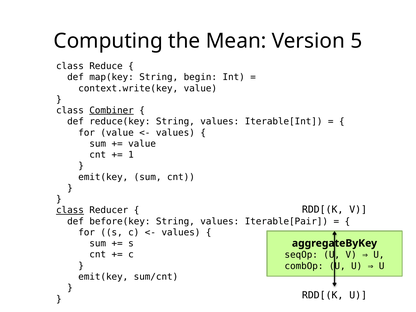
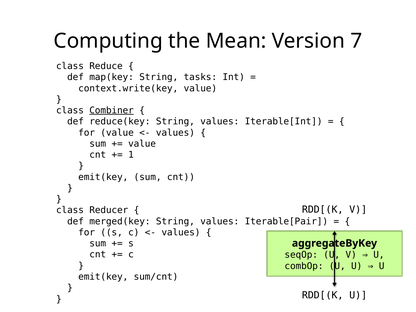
5: 5 -> 7
begin: begin -> tasks
class at (70, 210) underline: present -> none
before(key: before(key -> merged(key
